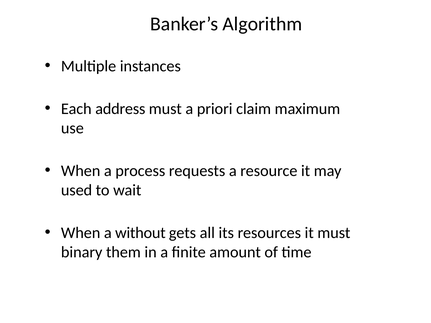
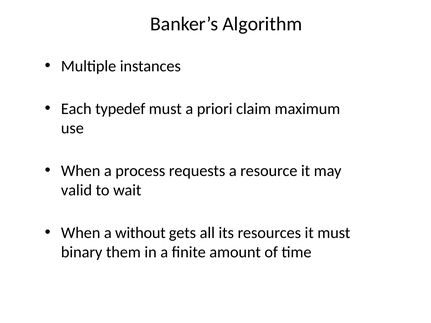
address: address -> typedef
used: used -> valid
